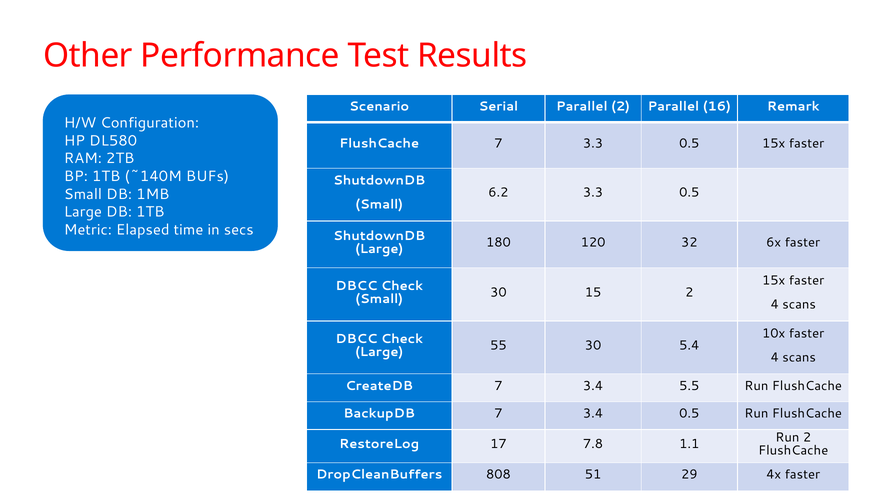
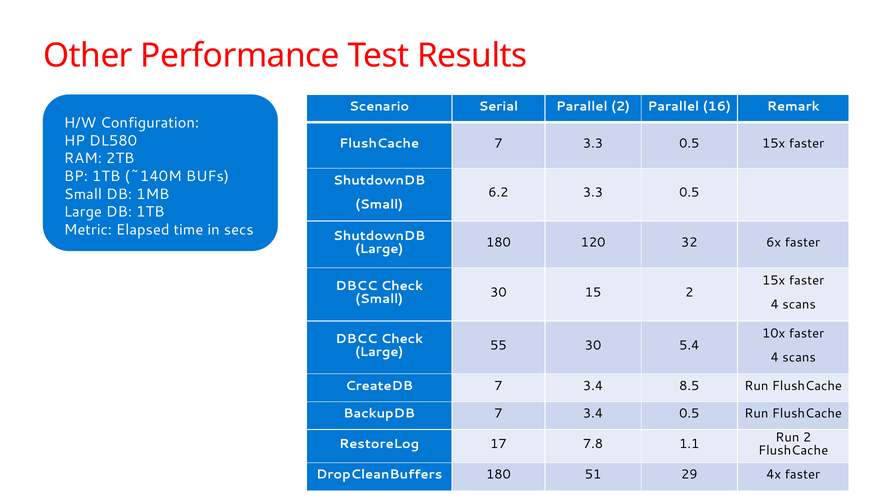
5.5: 5.5 -> 8.5
DropCleanBuffers 808: 808 -> 180
